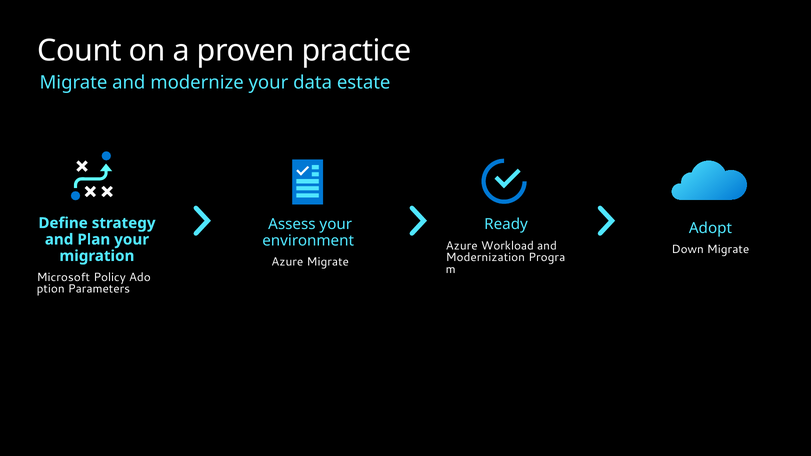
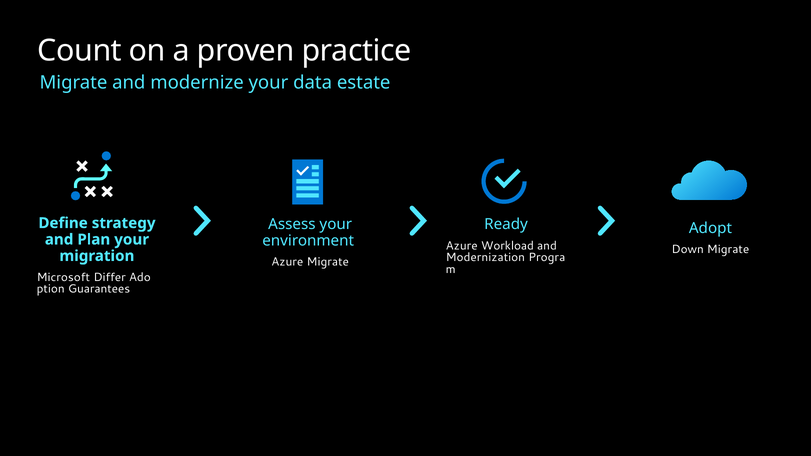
Policy: Policy -> Differ
Parameters: Parameters -> Guarantees
